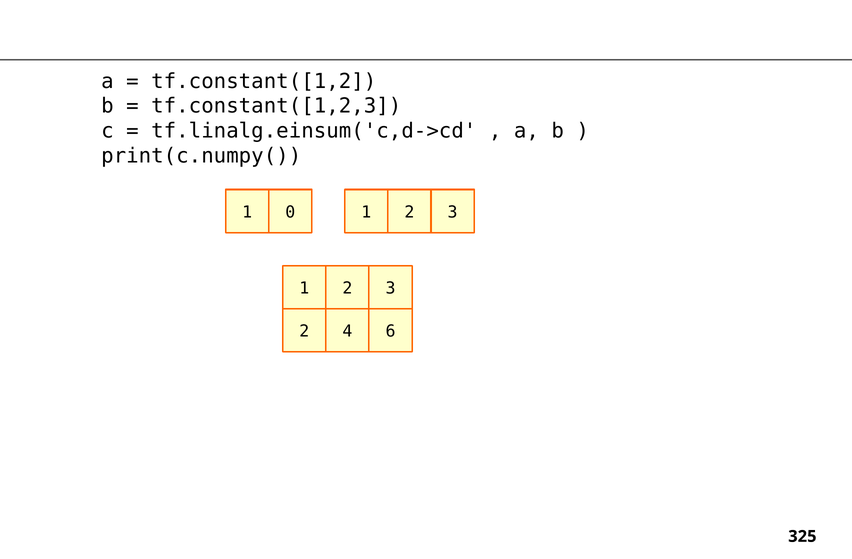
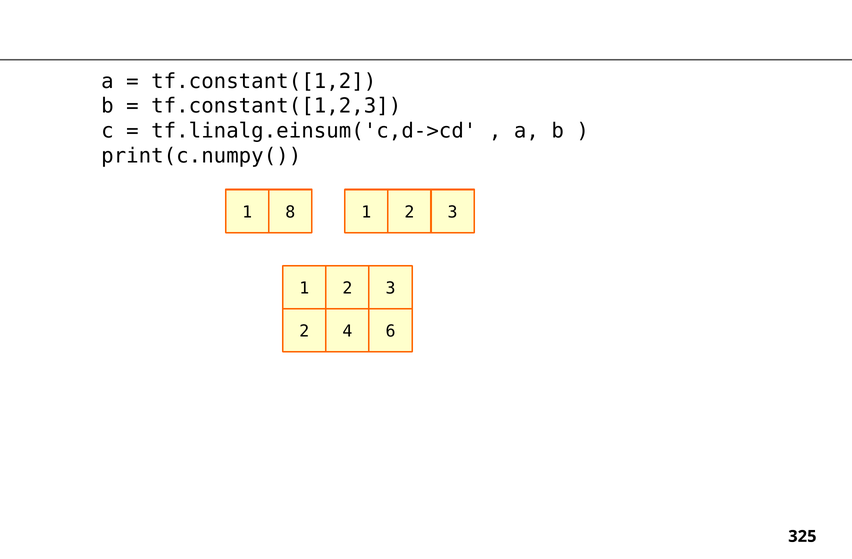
0: 0 -> 8
